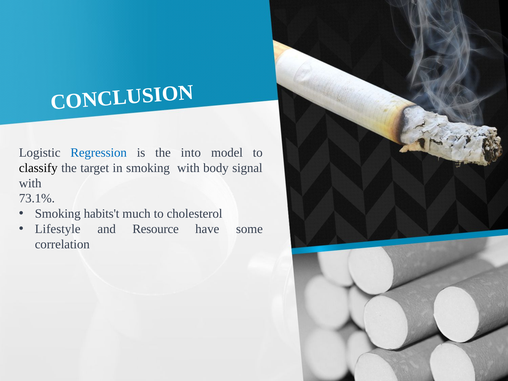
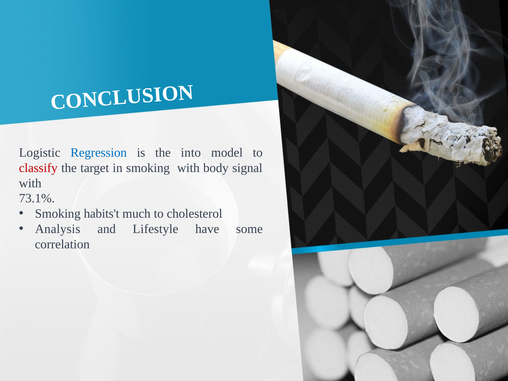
classify colour: black -> red
Lifestyle: Lifestyle -> Analysis
Resource: Resource -> Lifestyle
